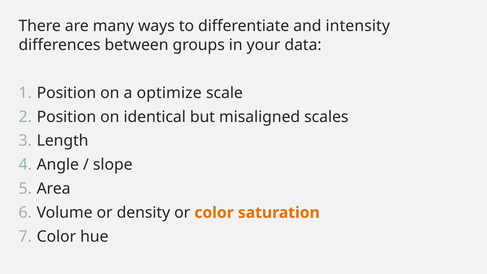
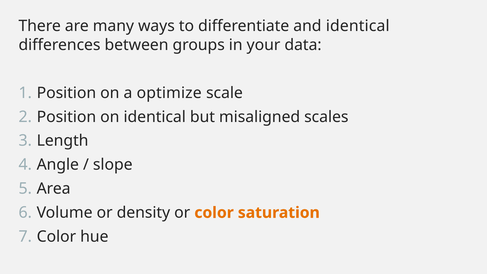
and intensity: intensity -> identical
